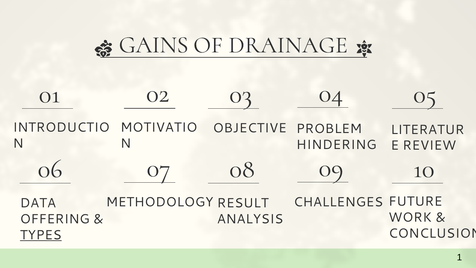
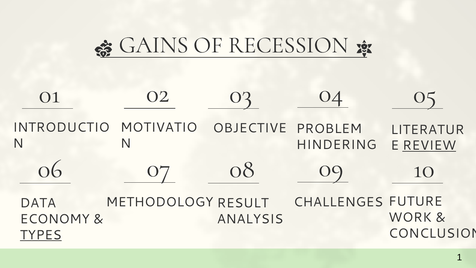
DRAINAGE: DRAINAGE -> RECESSION
REVIEW underline: none -> present
OFFERING: OFFERING -> ECONOMY
